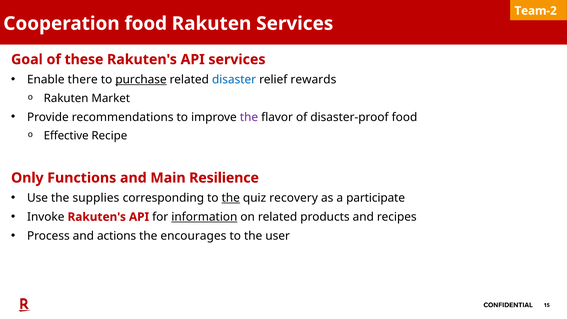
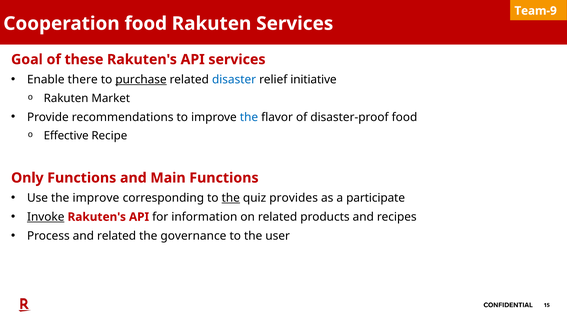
Team-2: Team-2 -> Team-9
rewards: rewards -> initiative
the at (249, 117) colour: purple -> blue
Main Resilience: Resilience -> Functions
the supplies: supplies -> improve
recovery: recovery -> provides
Invoke underline: none -> present
information underline: present -> none
and actions: actions -> related
encourages: encourages -> governance
